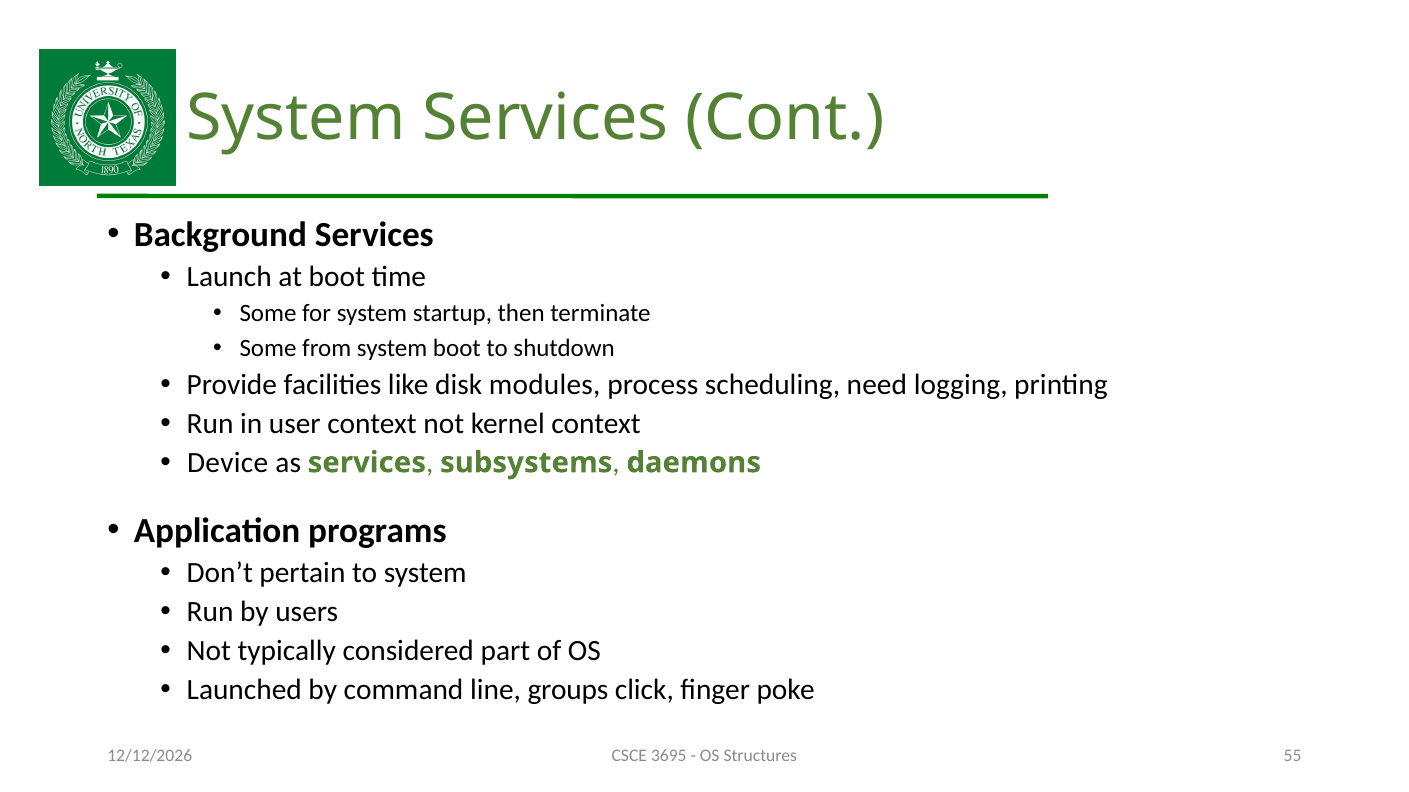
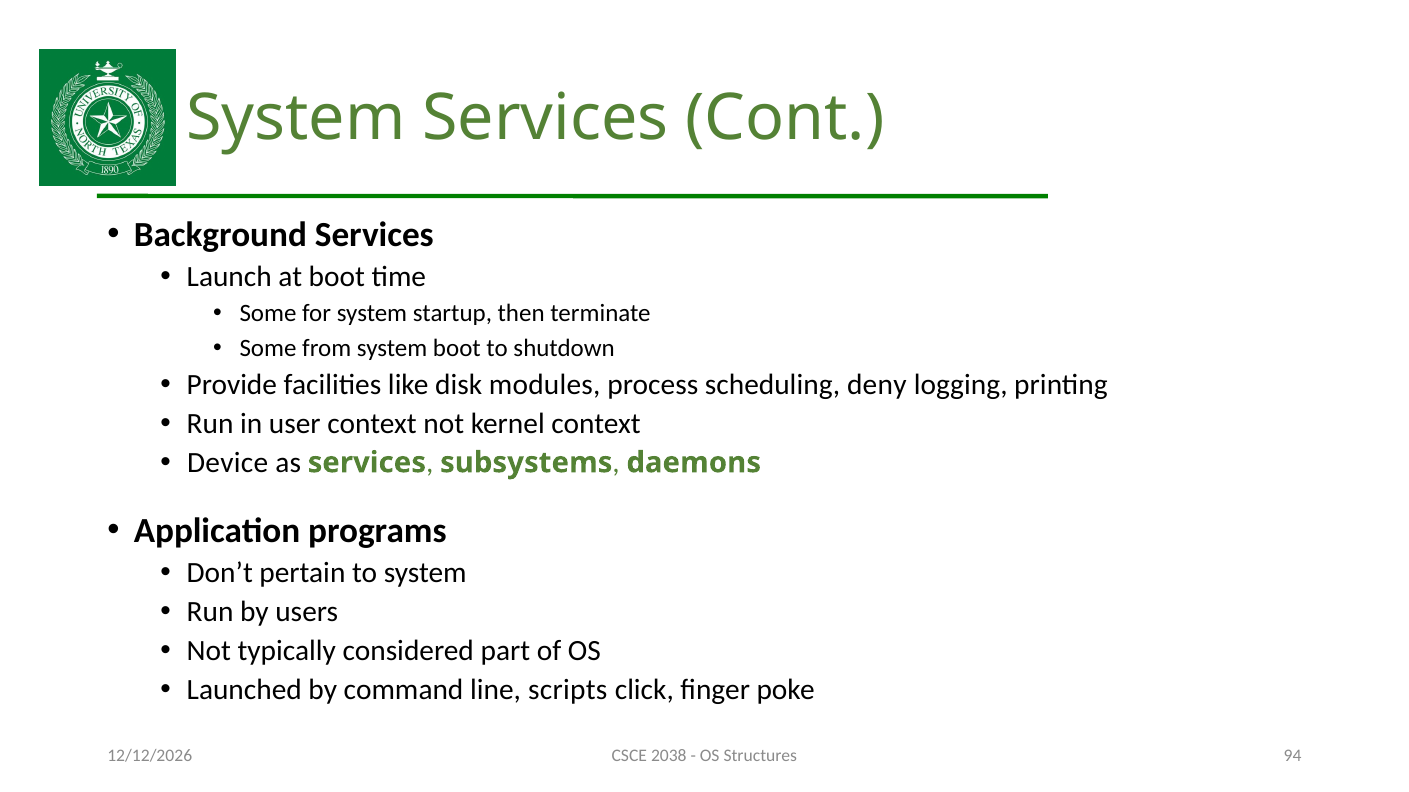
need: need -> deny
groups: groups -> scripts
3695: 3695 -> 2038
55: 55 -> 94
